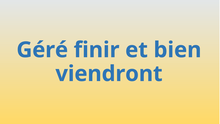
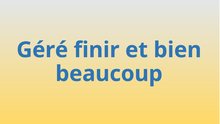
viendront: viendront -> beaucoup
